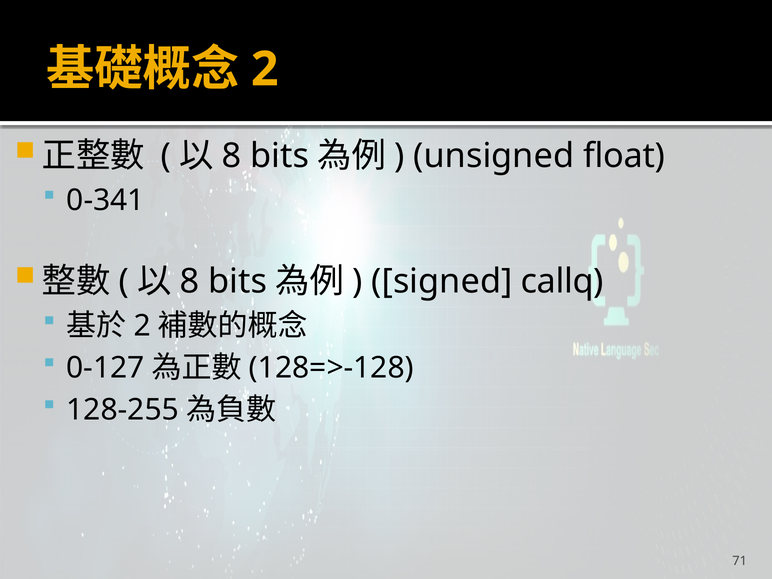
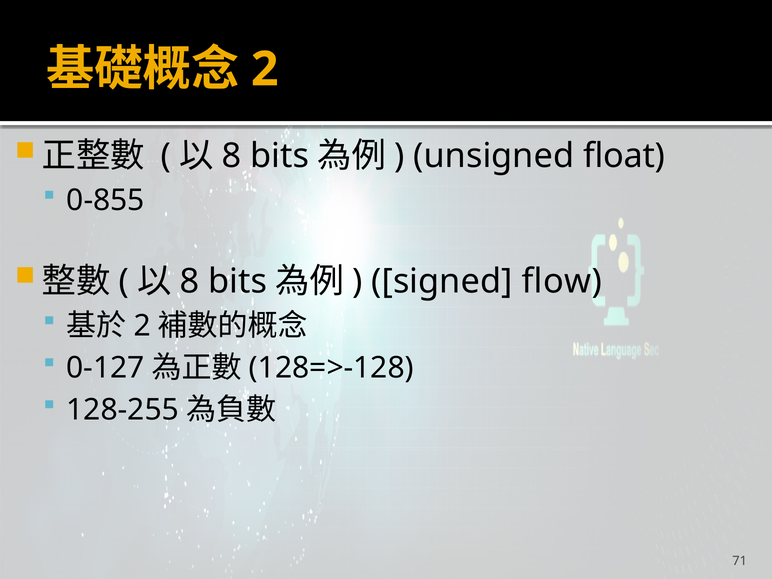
0-341: 0-341 -> 0-855
callq: callq -> flow
